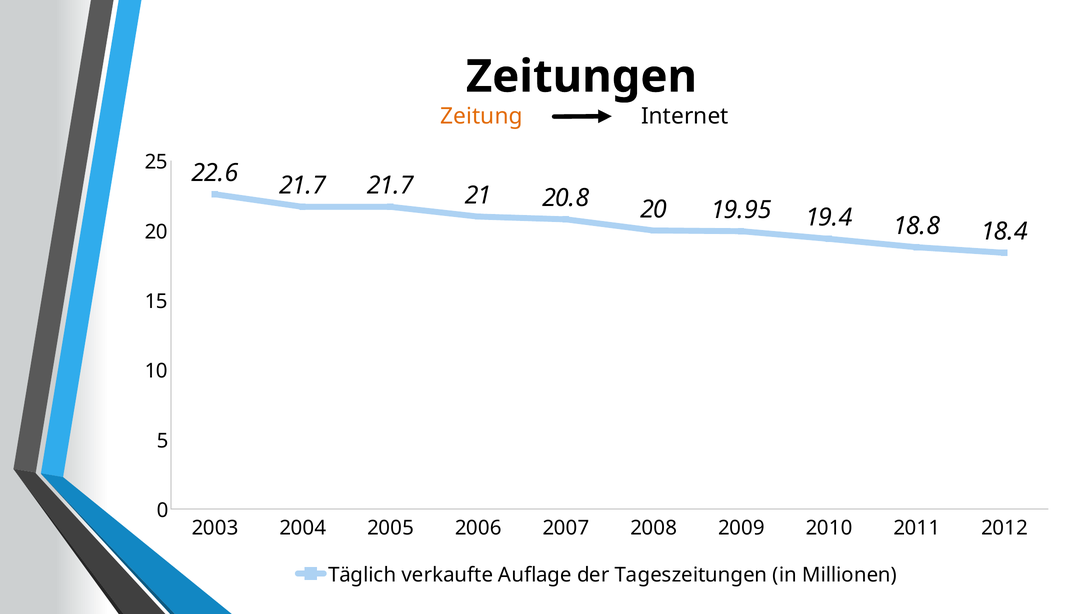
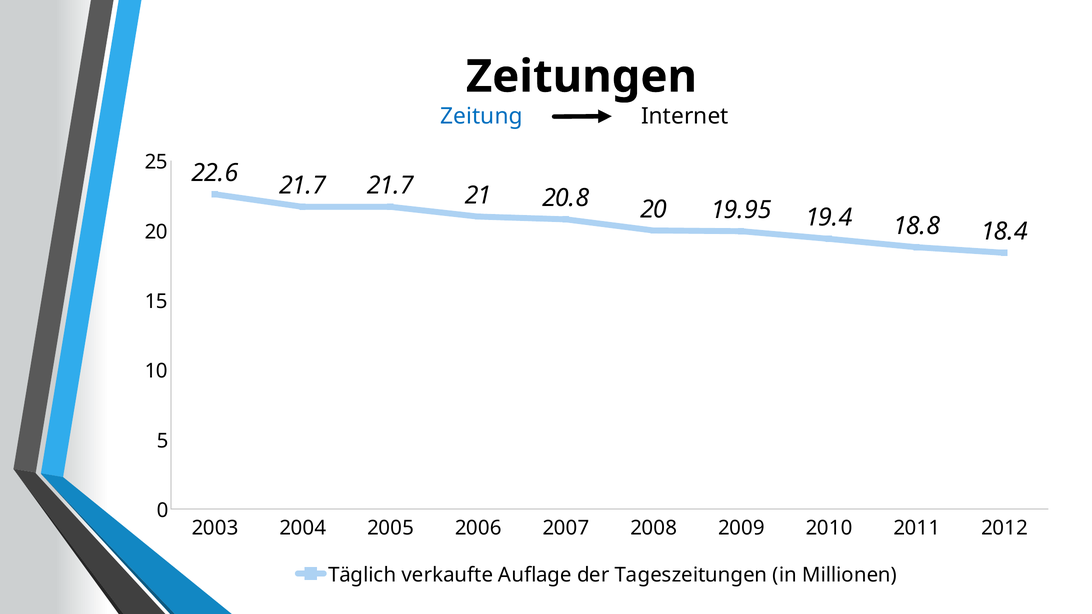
Zeitung colour: orange -> blue
